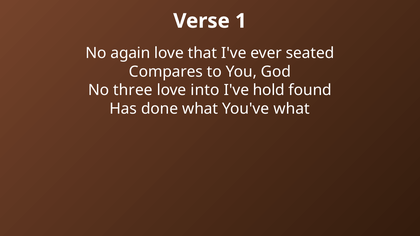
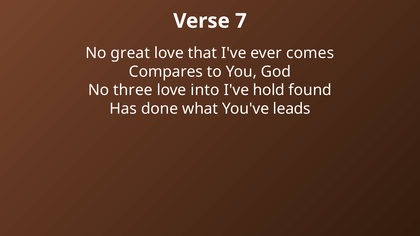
1: 1 -> 7
again: again -> great
seated: seated -> comes
You've what: what -> leads
